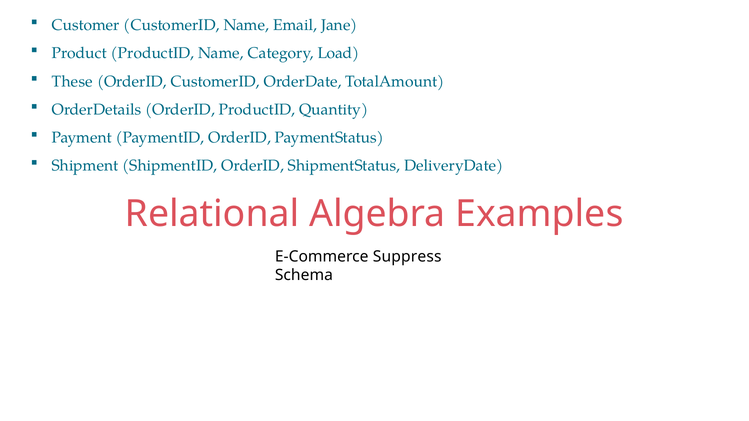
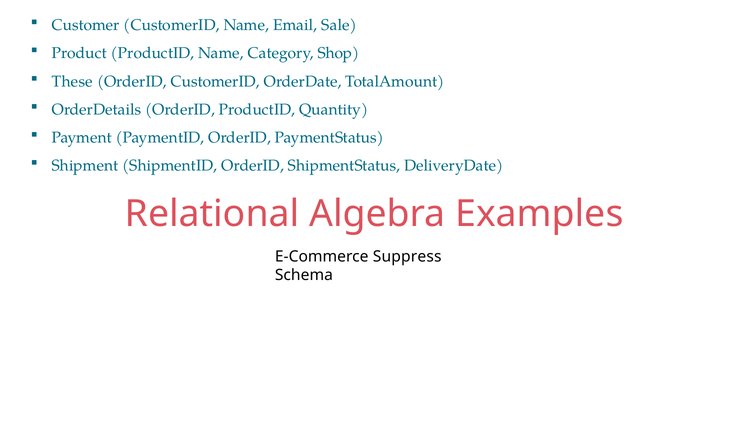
Jane: Jane -> Sale
Load: Load -> Shop
